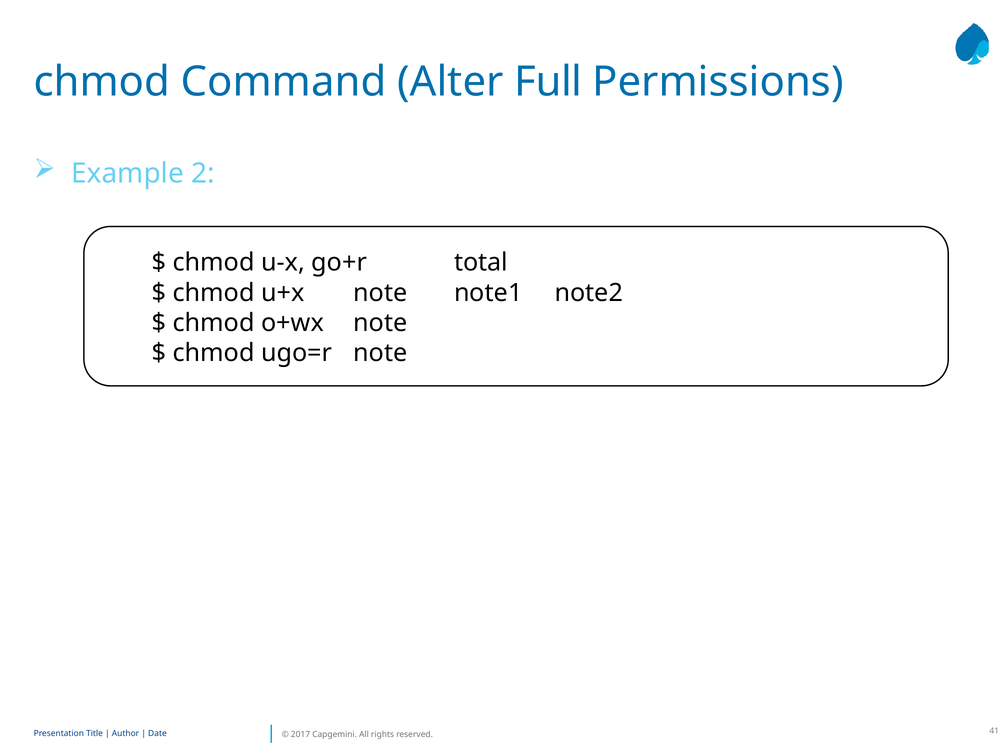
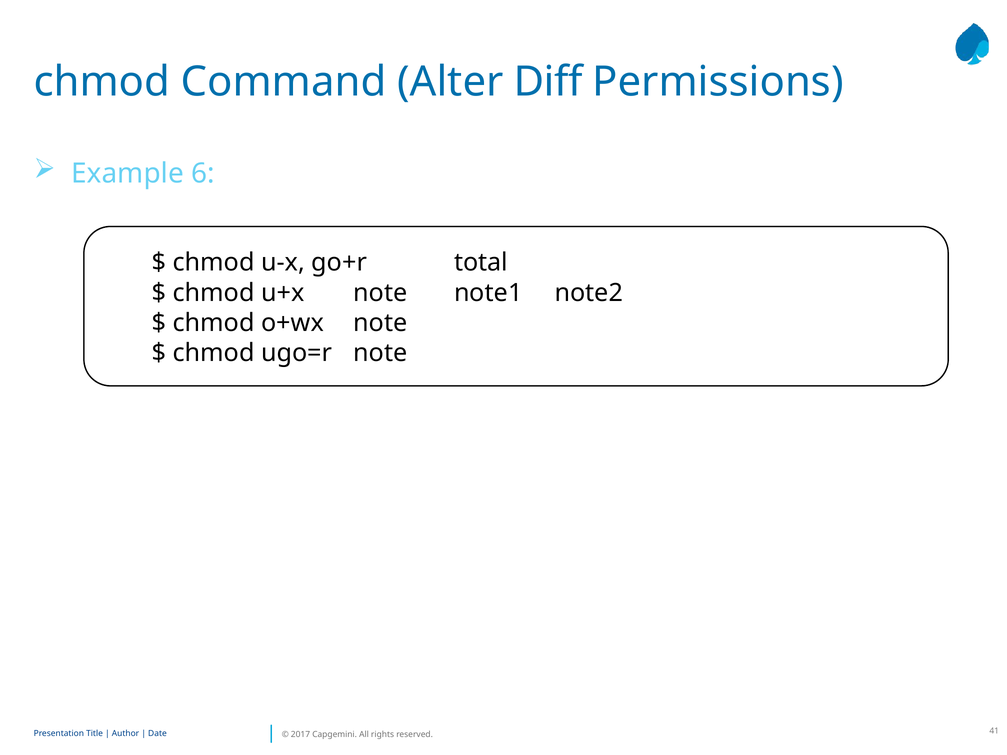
Full: Full -> Diff
2: 2 -> 6
